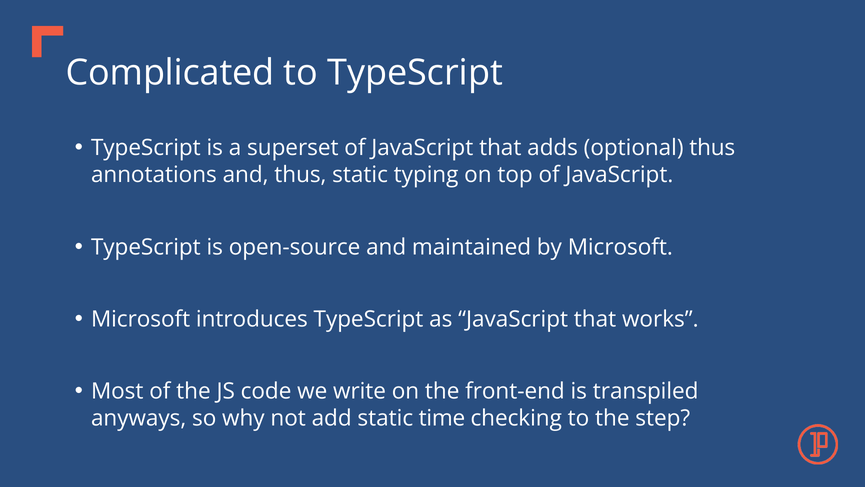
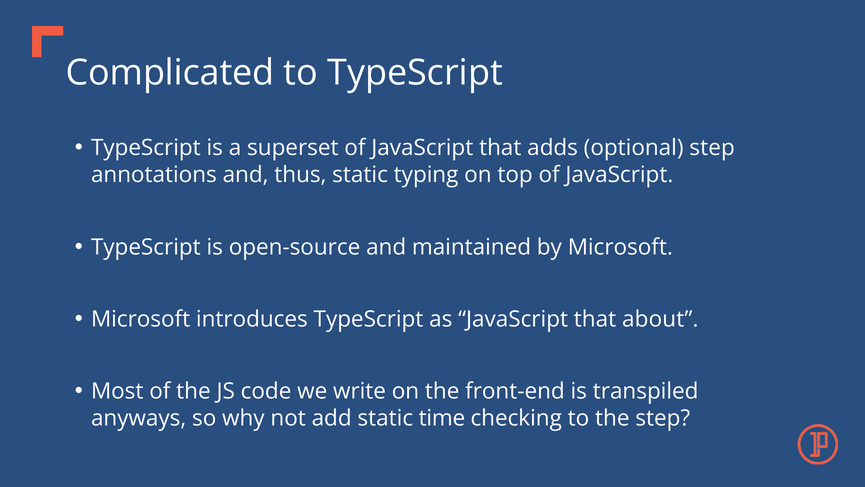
optional thus: thus -> step
works: works -> about
